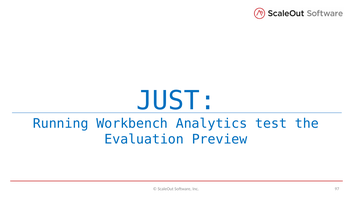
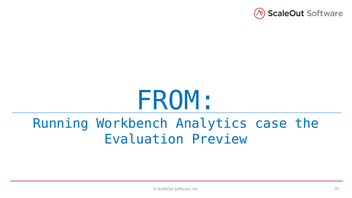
JUST: JUST -> FROM
test: test -> case
